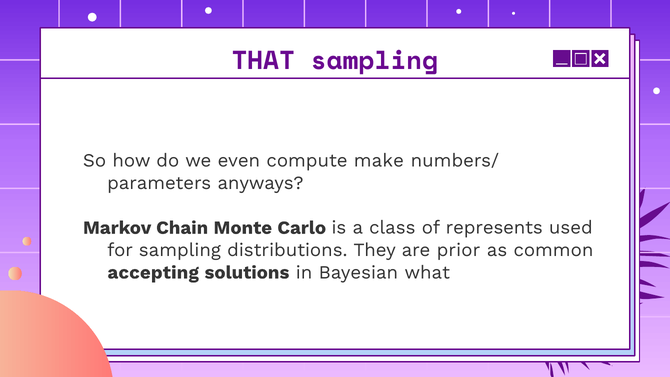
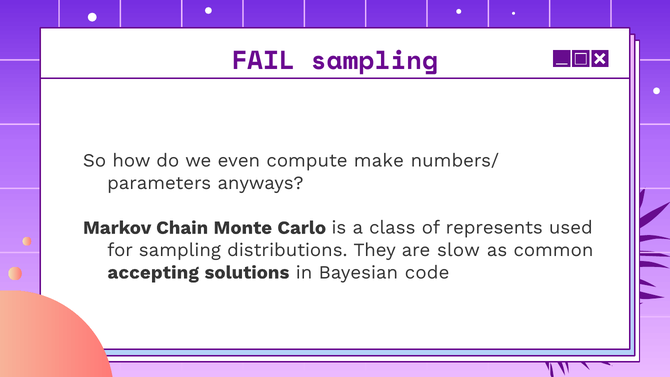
THAT: THAT -> FAIL
prior: prior -> slow
what: what -> code
